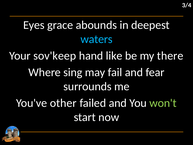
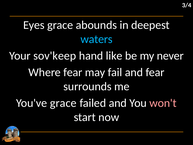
there: there -> never
Where sing: sing -> fear
You've other: other -> grace
won't colour: light green -> pink
